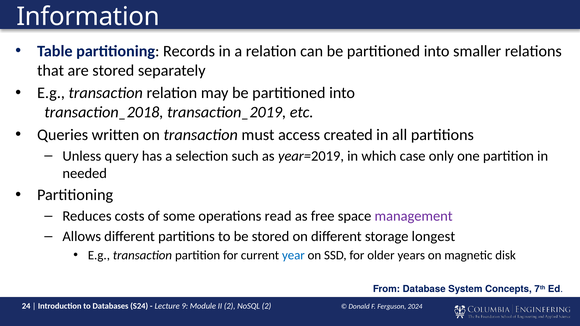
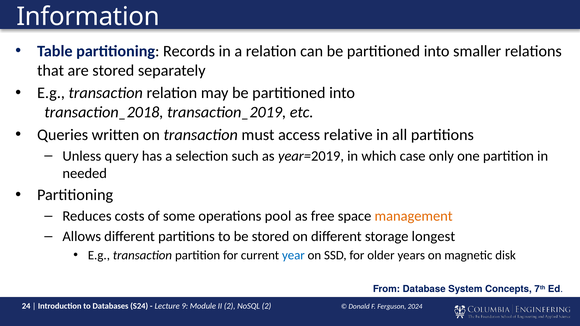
created: created -> relative
read: read -> pool
management colour: purple -> orange
